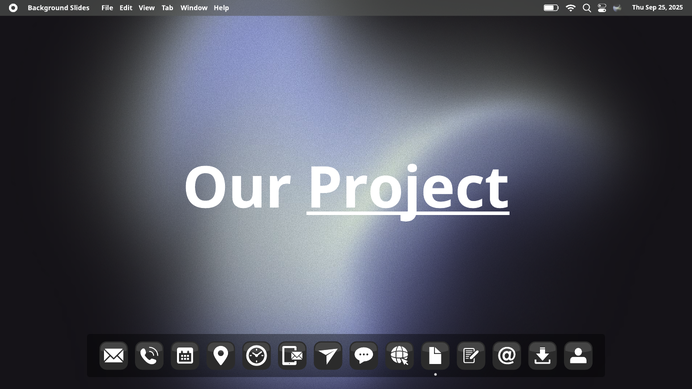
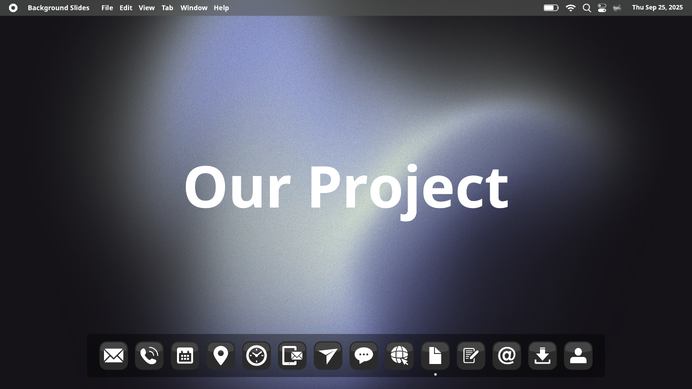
Project underline: present -> none
